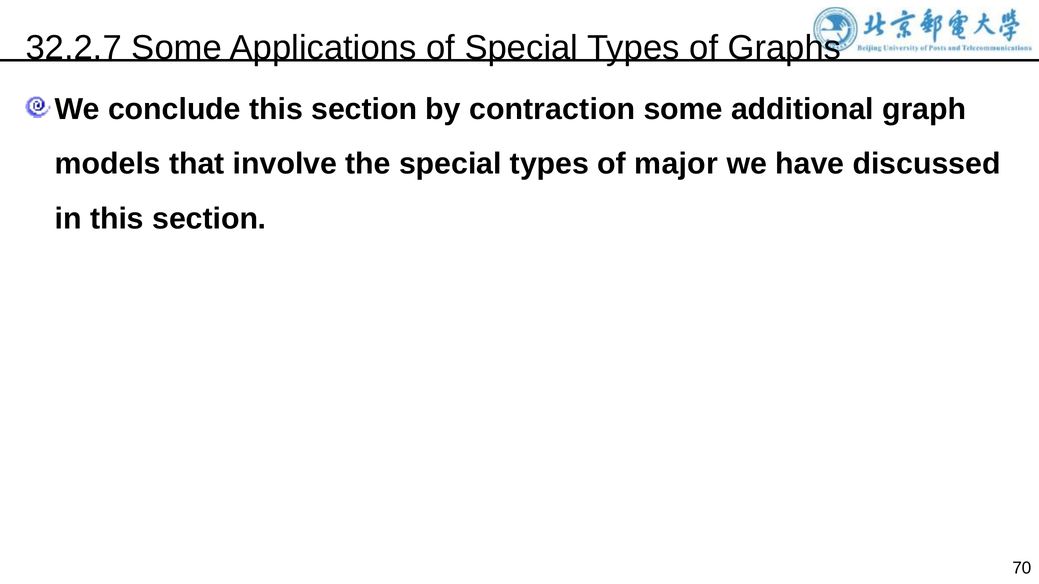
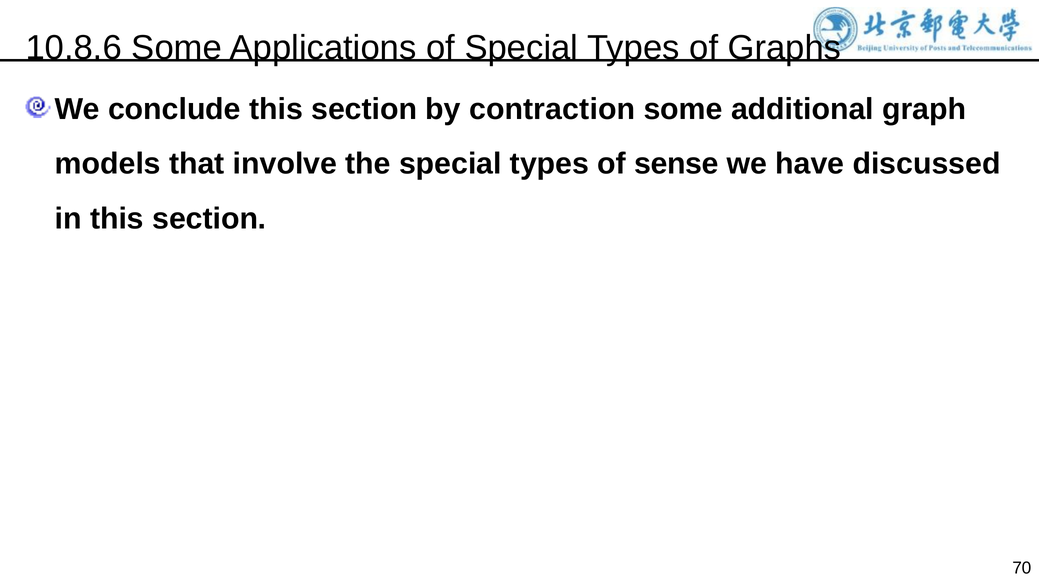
32.2.7: 32.2.7 -> 10.8.6
major: major -> sense
